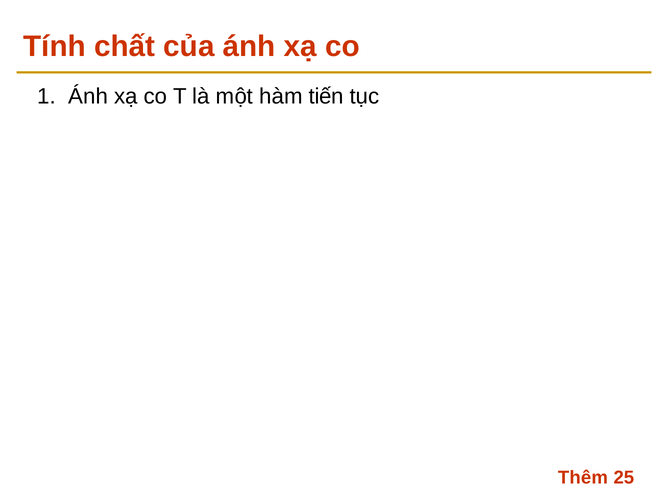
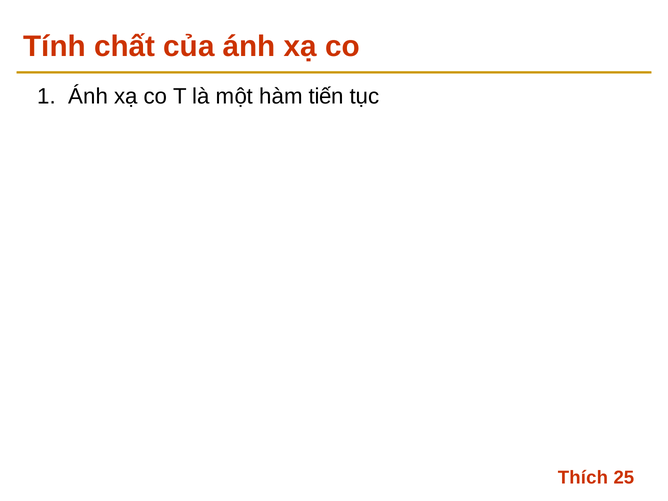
Thêm: Thêm -> Thích
